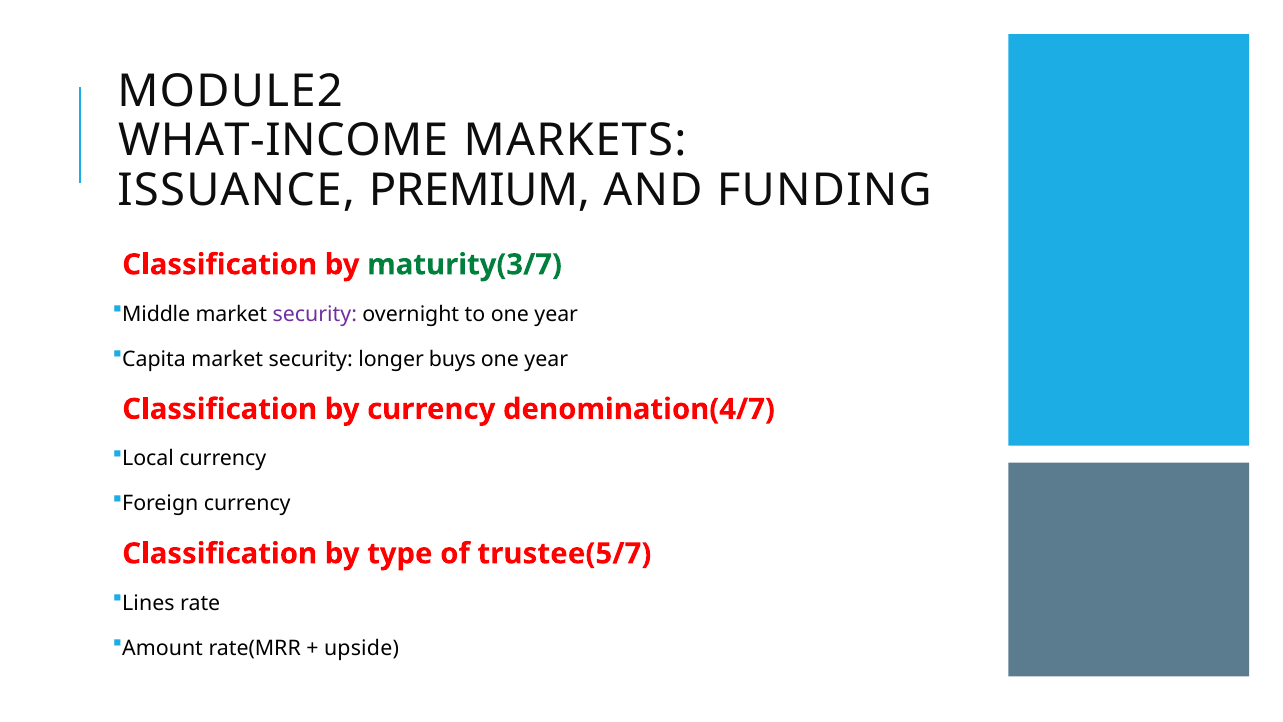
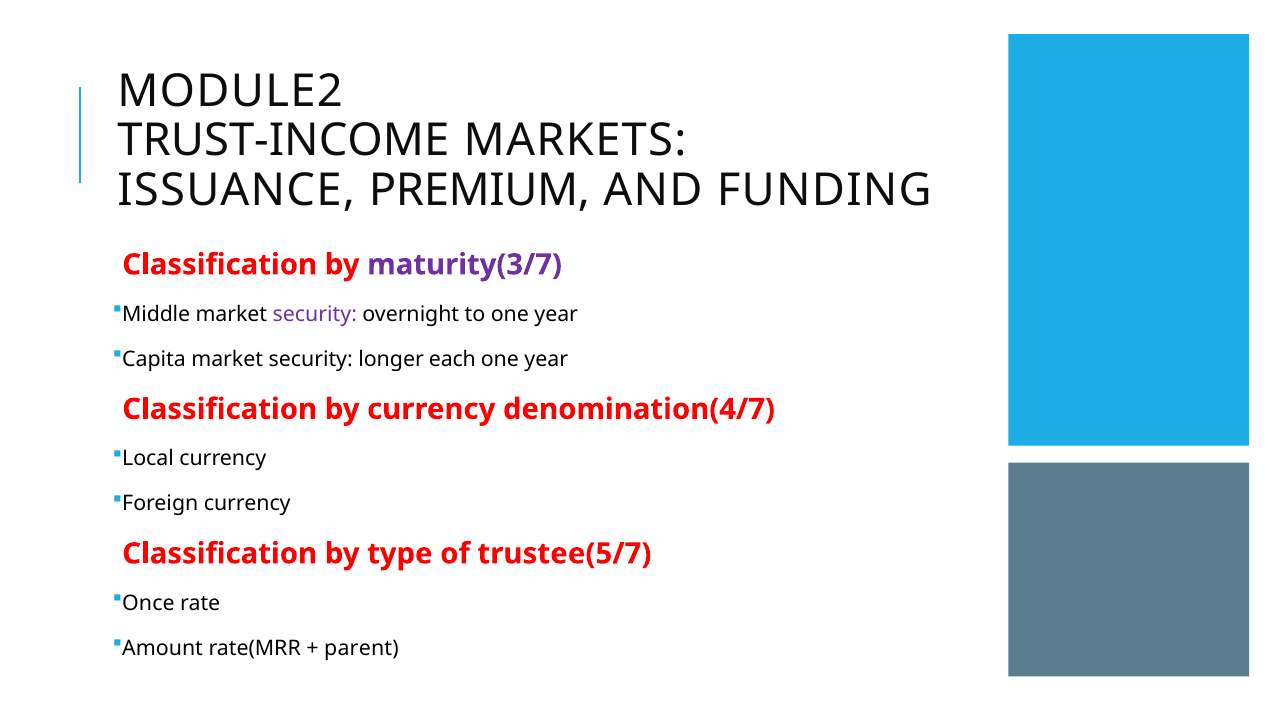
WHAT-INCOME: WHAT-INCOME -> TRUST-INCOME
maturity(3/7 colour: green -> purple
buys: buys -> each
Lines: Lines -> Once
upside: upside -> parent
